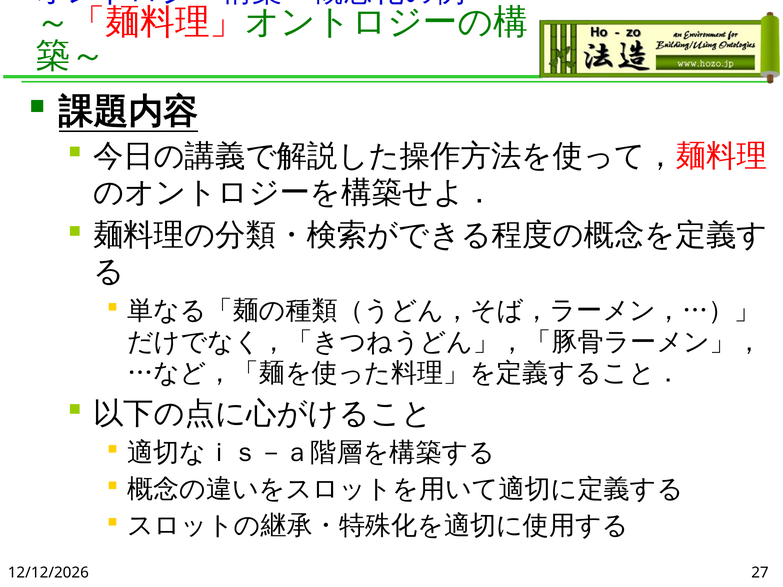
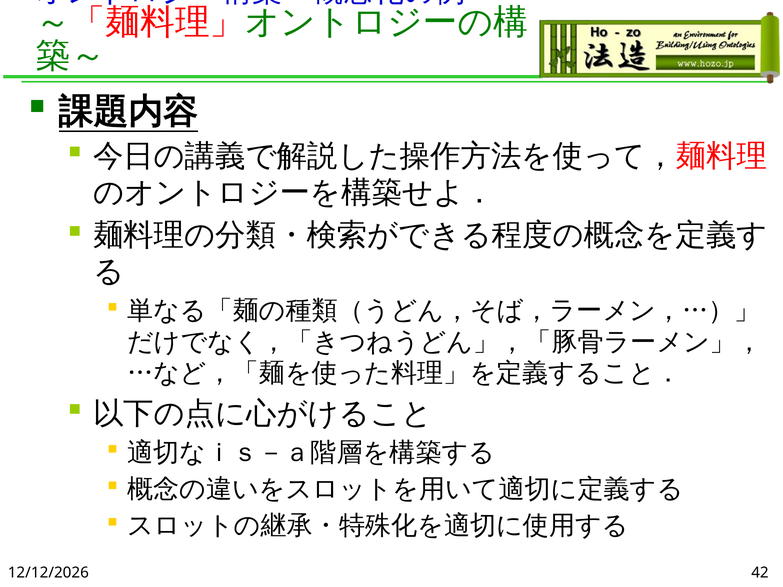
27: 27 -> 42
